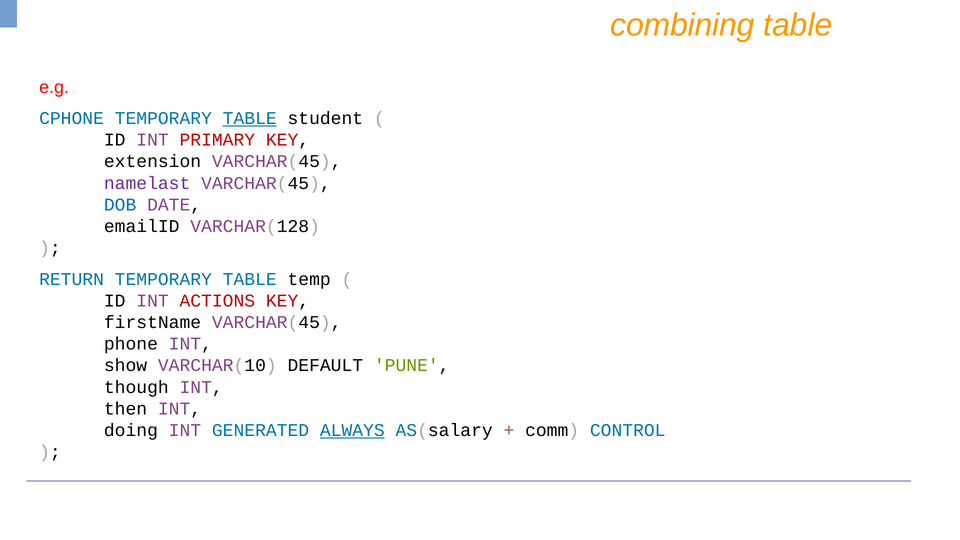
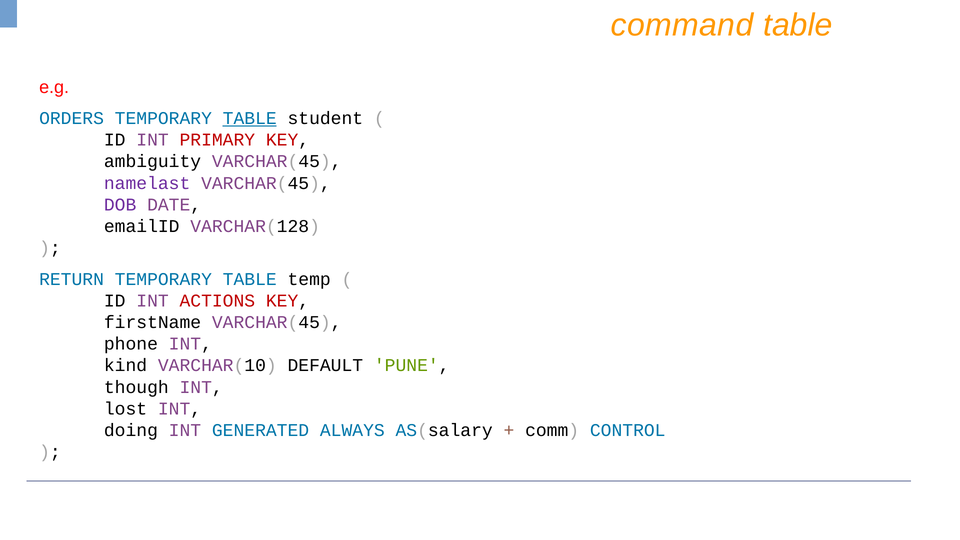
combining: combining -> command
CPHONE: CPHONE -> ORDERS
extension: extension -> ambiguity
DOB colour: blue -> purple
show: show -> kind
then: then -> lost
ALWAYS underline: present -> none
